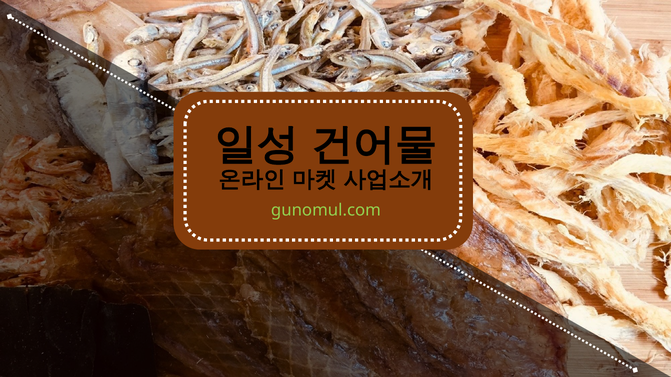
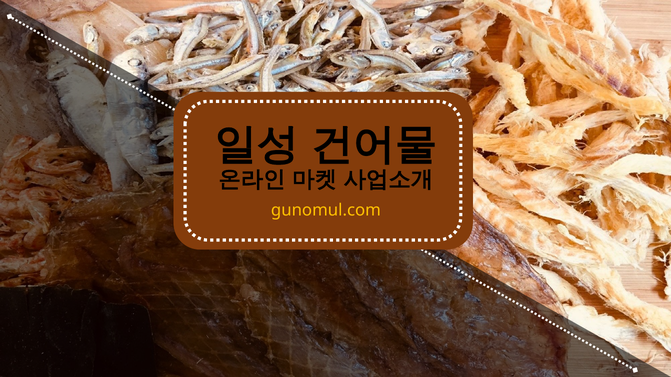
gunomul.com colour: light green -> yellow
